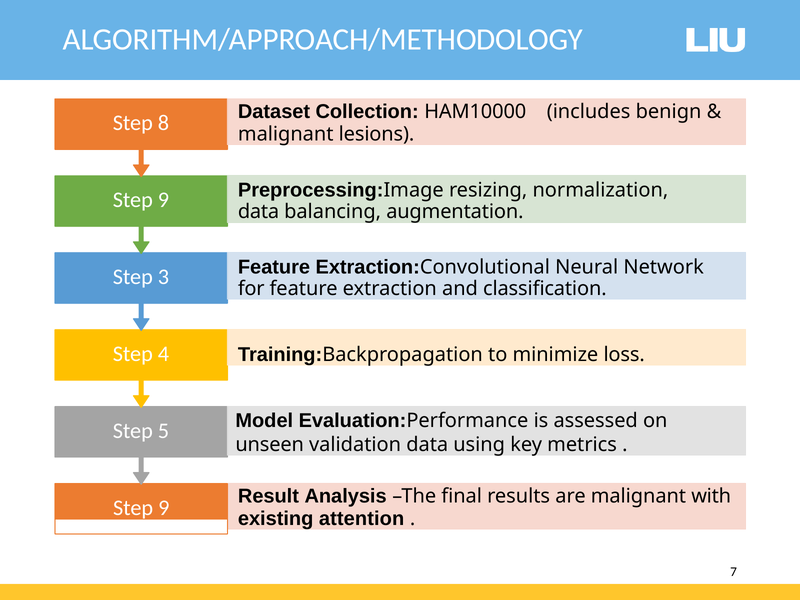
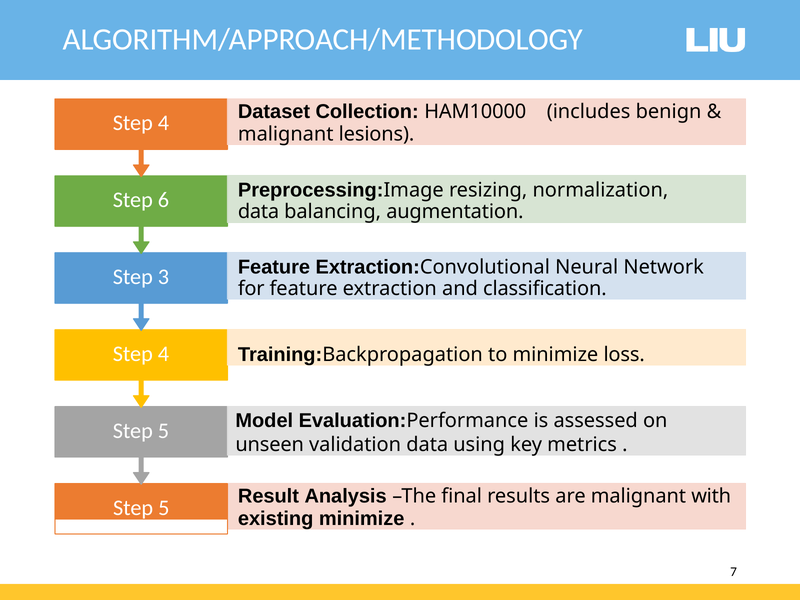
8 at (163, 123): 8 -> 4
9 at (163, 200): 9 -> 6
9 at (164, 508): 9 -> 5
existing attention: attention -> minimize
